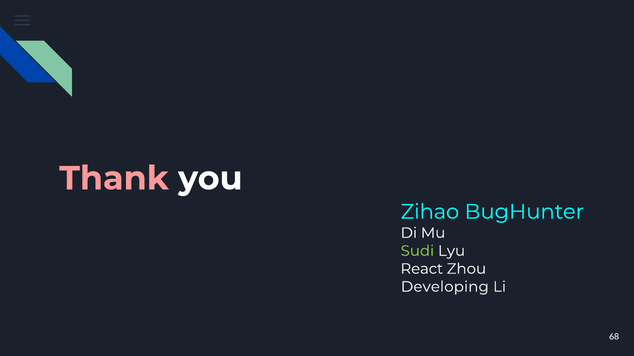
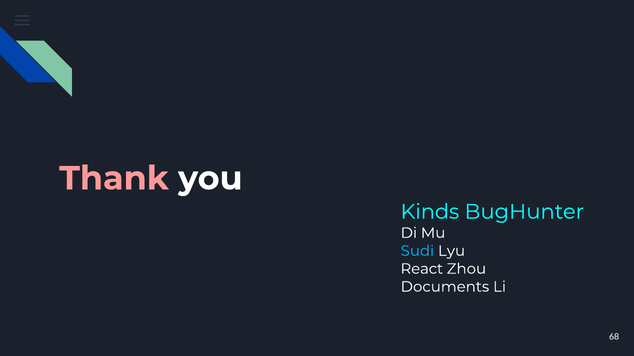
Zihao: Zihao -> Kinds
Sudi colour: light green -> light blue
Developing: Developing -> Documents
